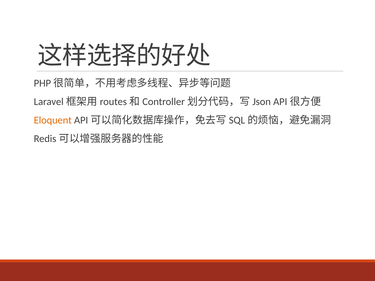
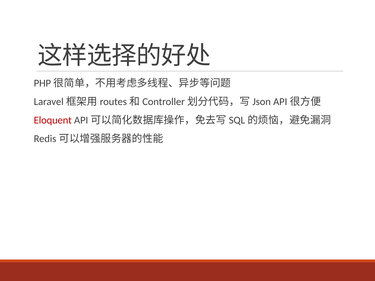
Eloquent colour: orange -> red
